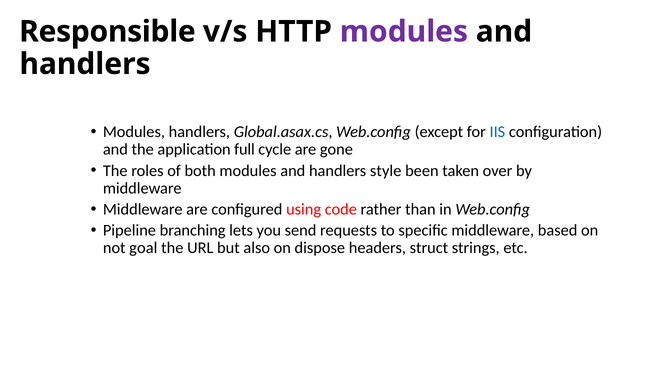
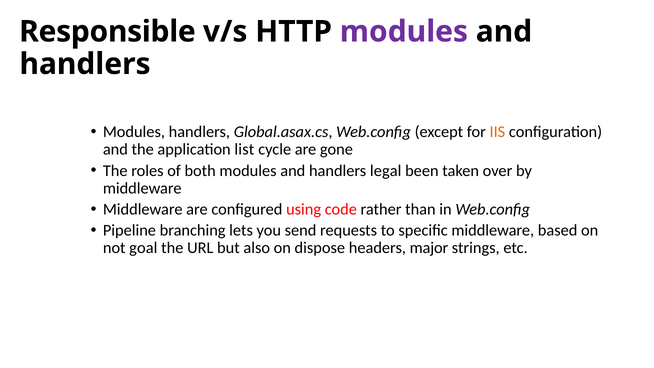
IIS colour: blue -> orange
full: full -> list
style: style -> legal
struct: struct -> major
